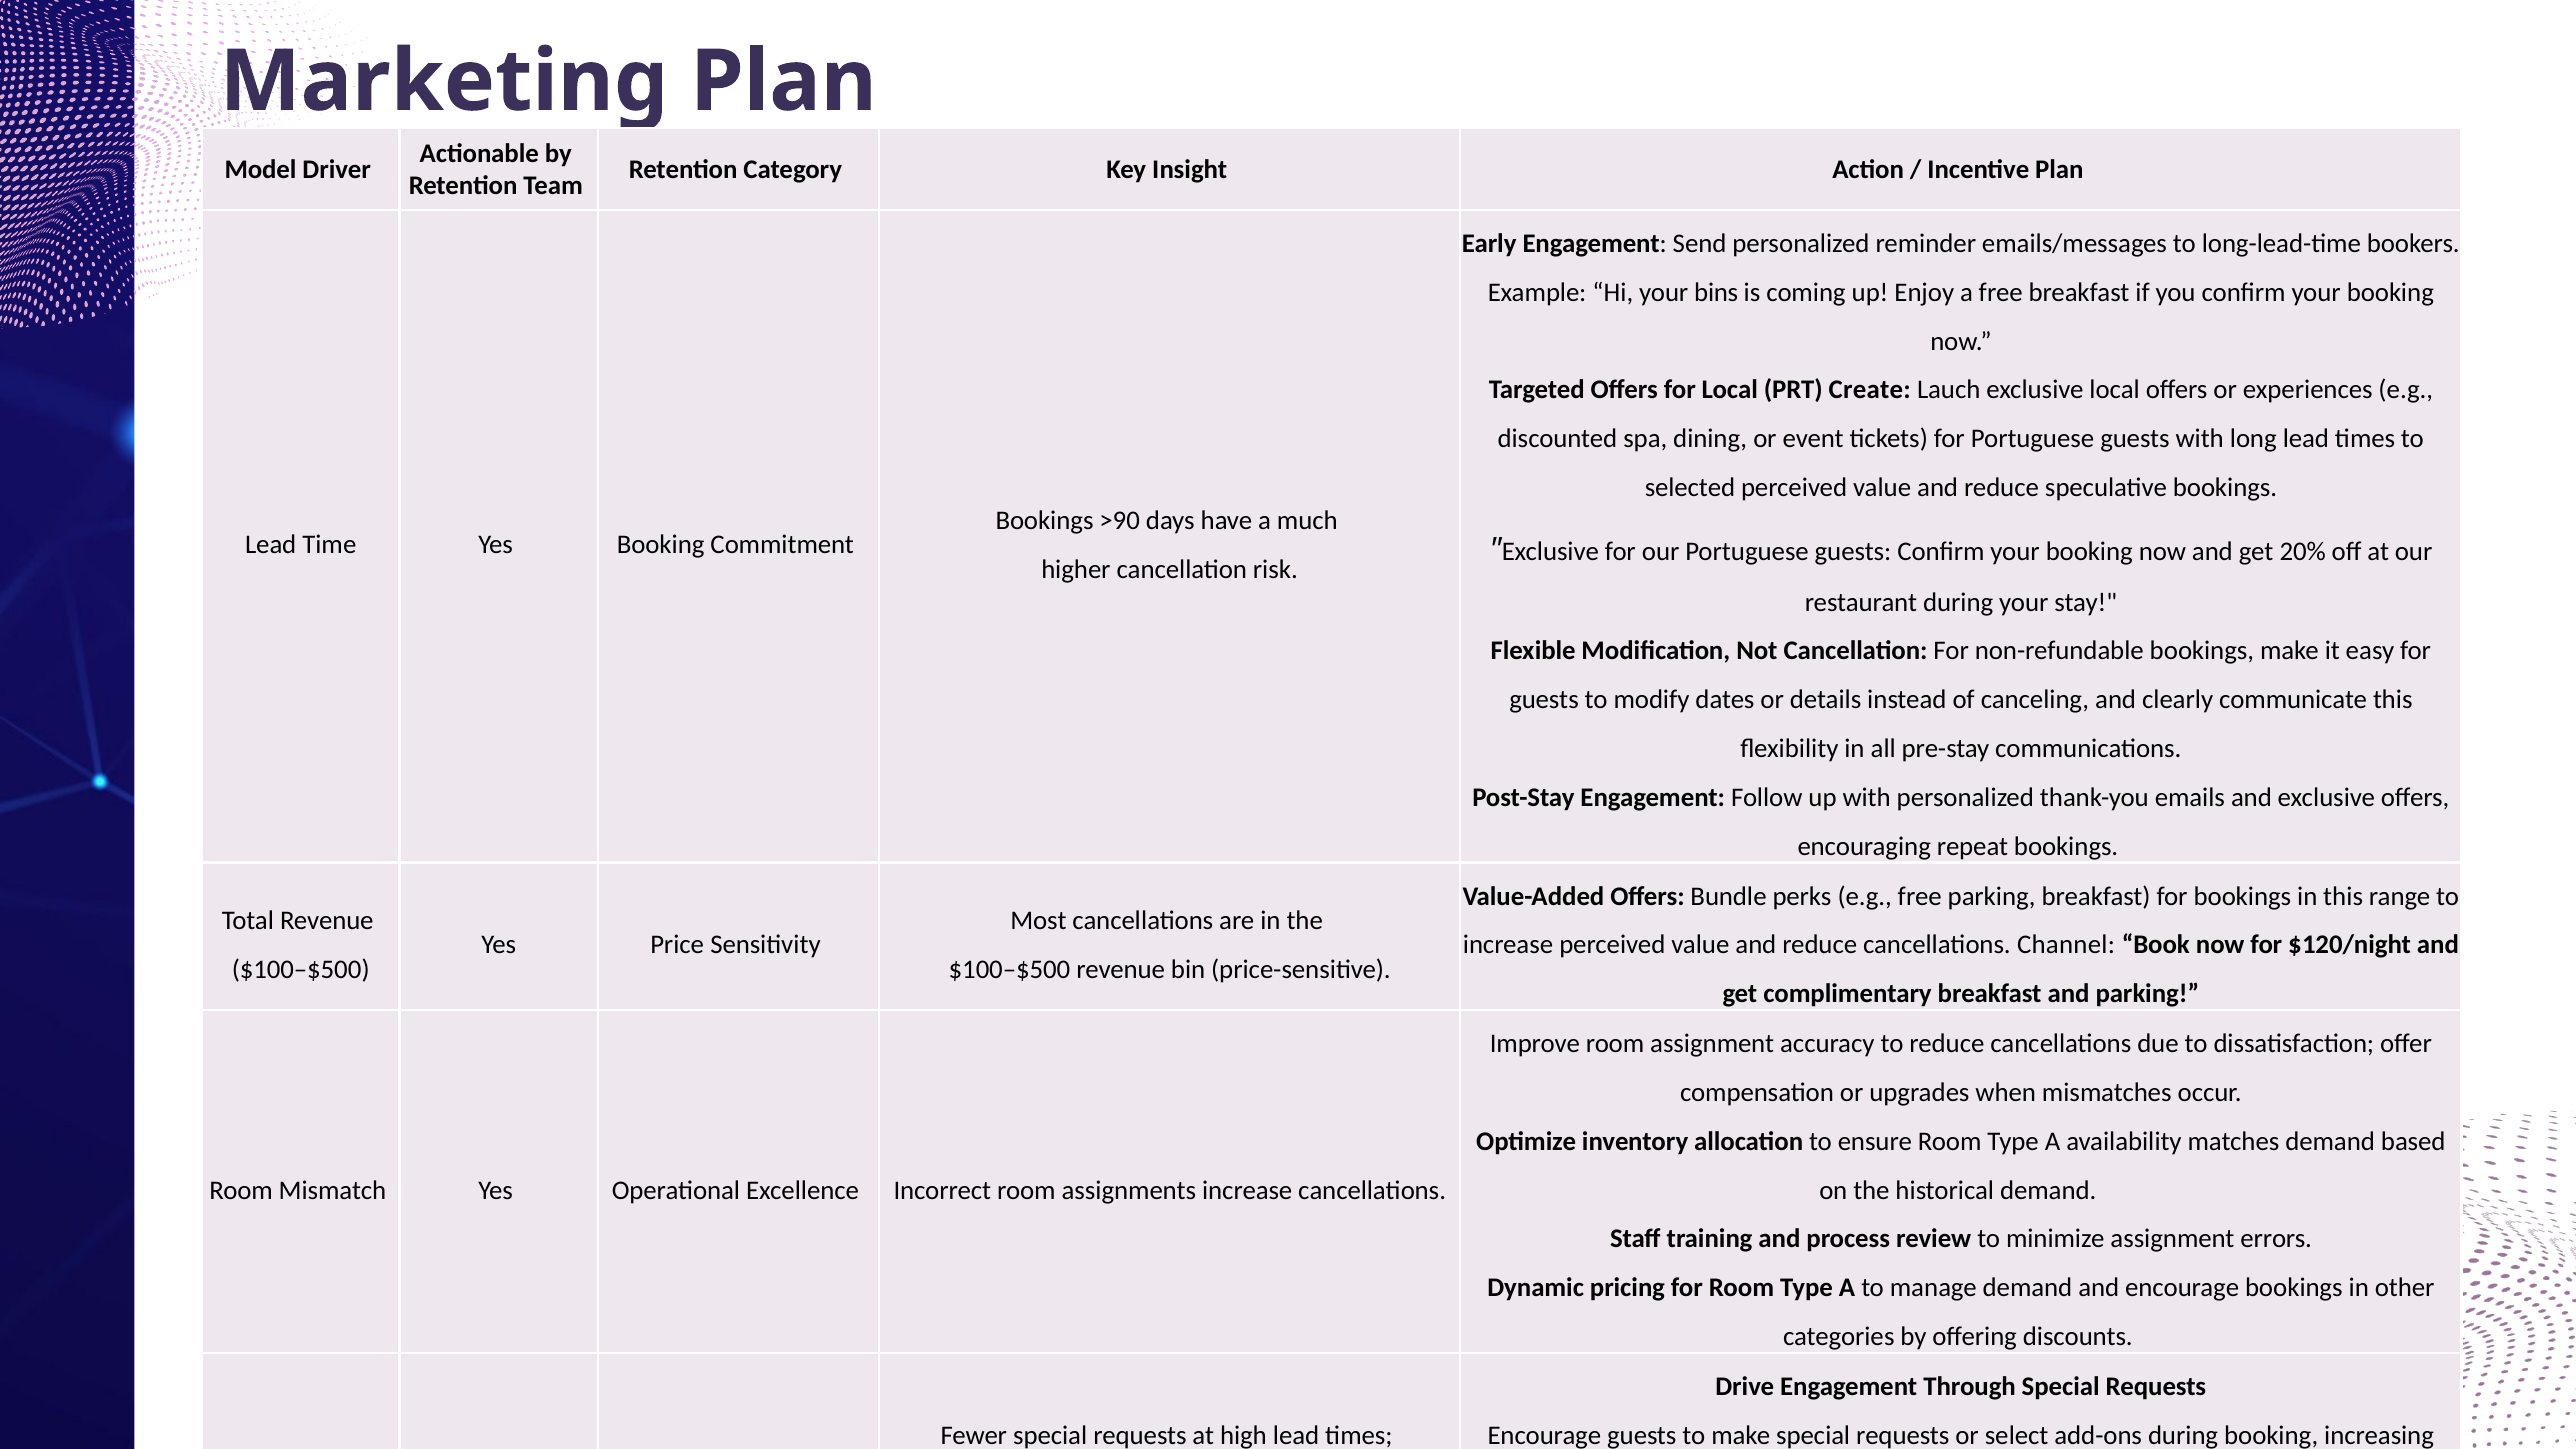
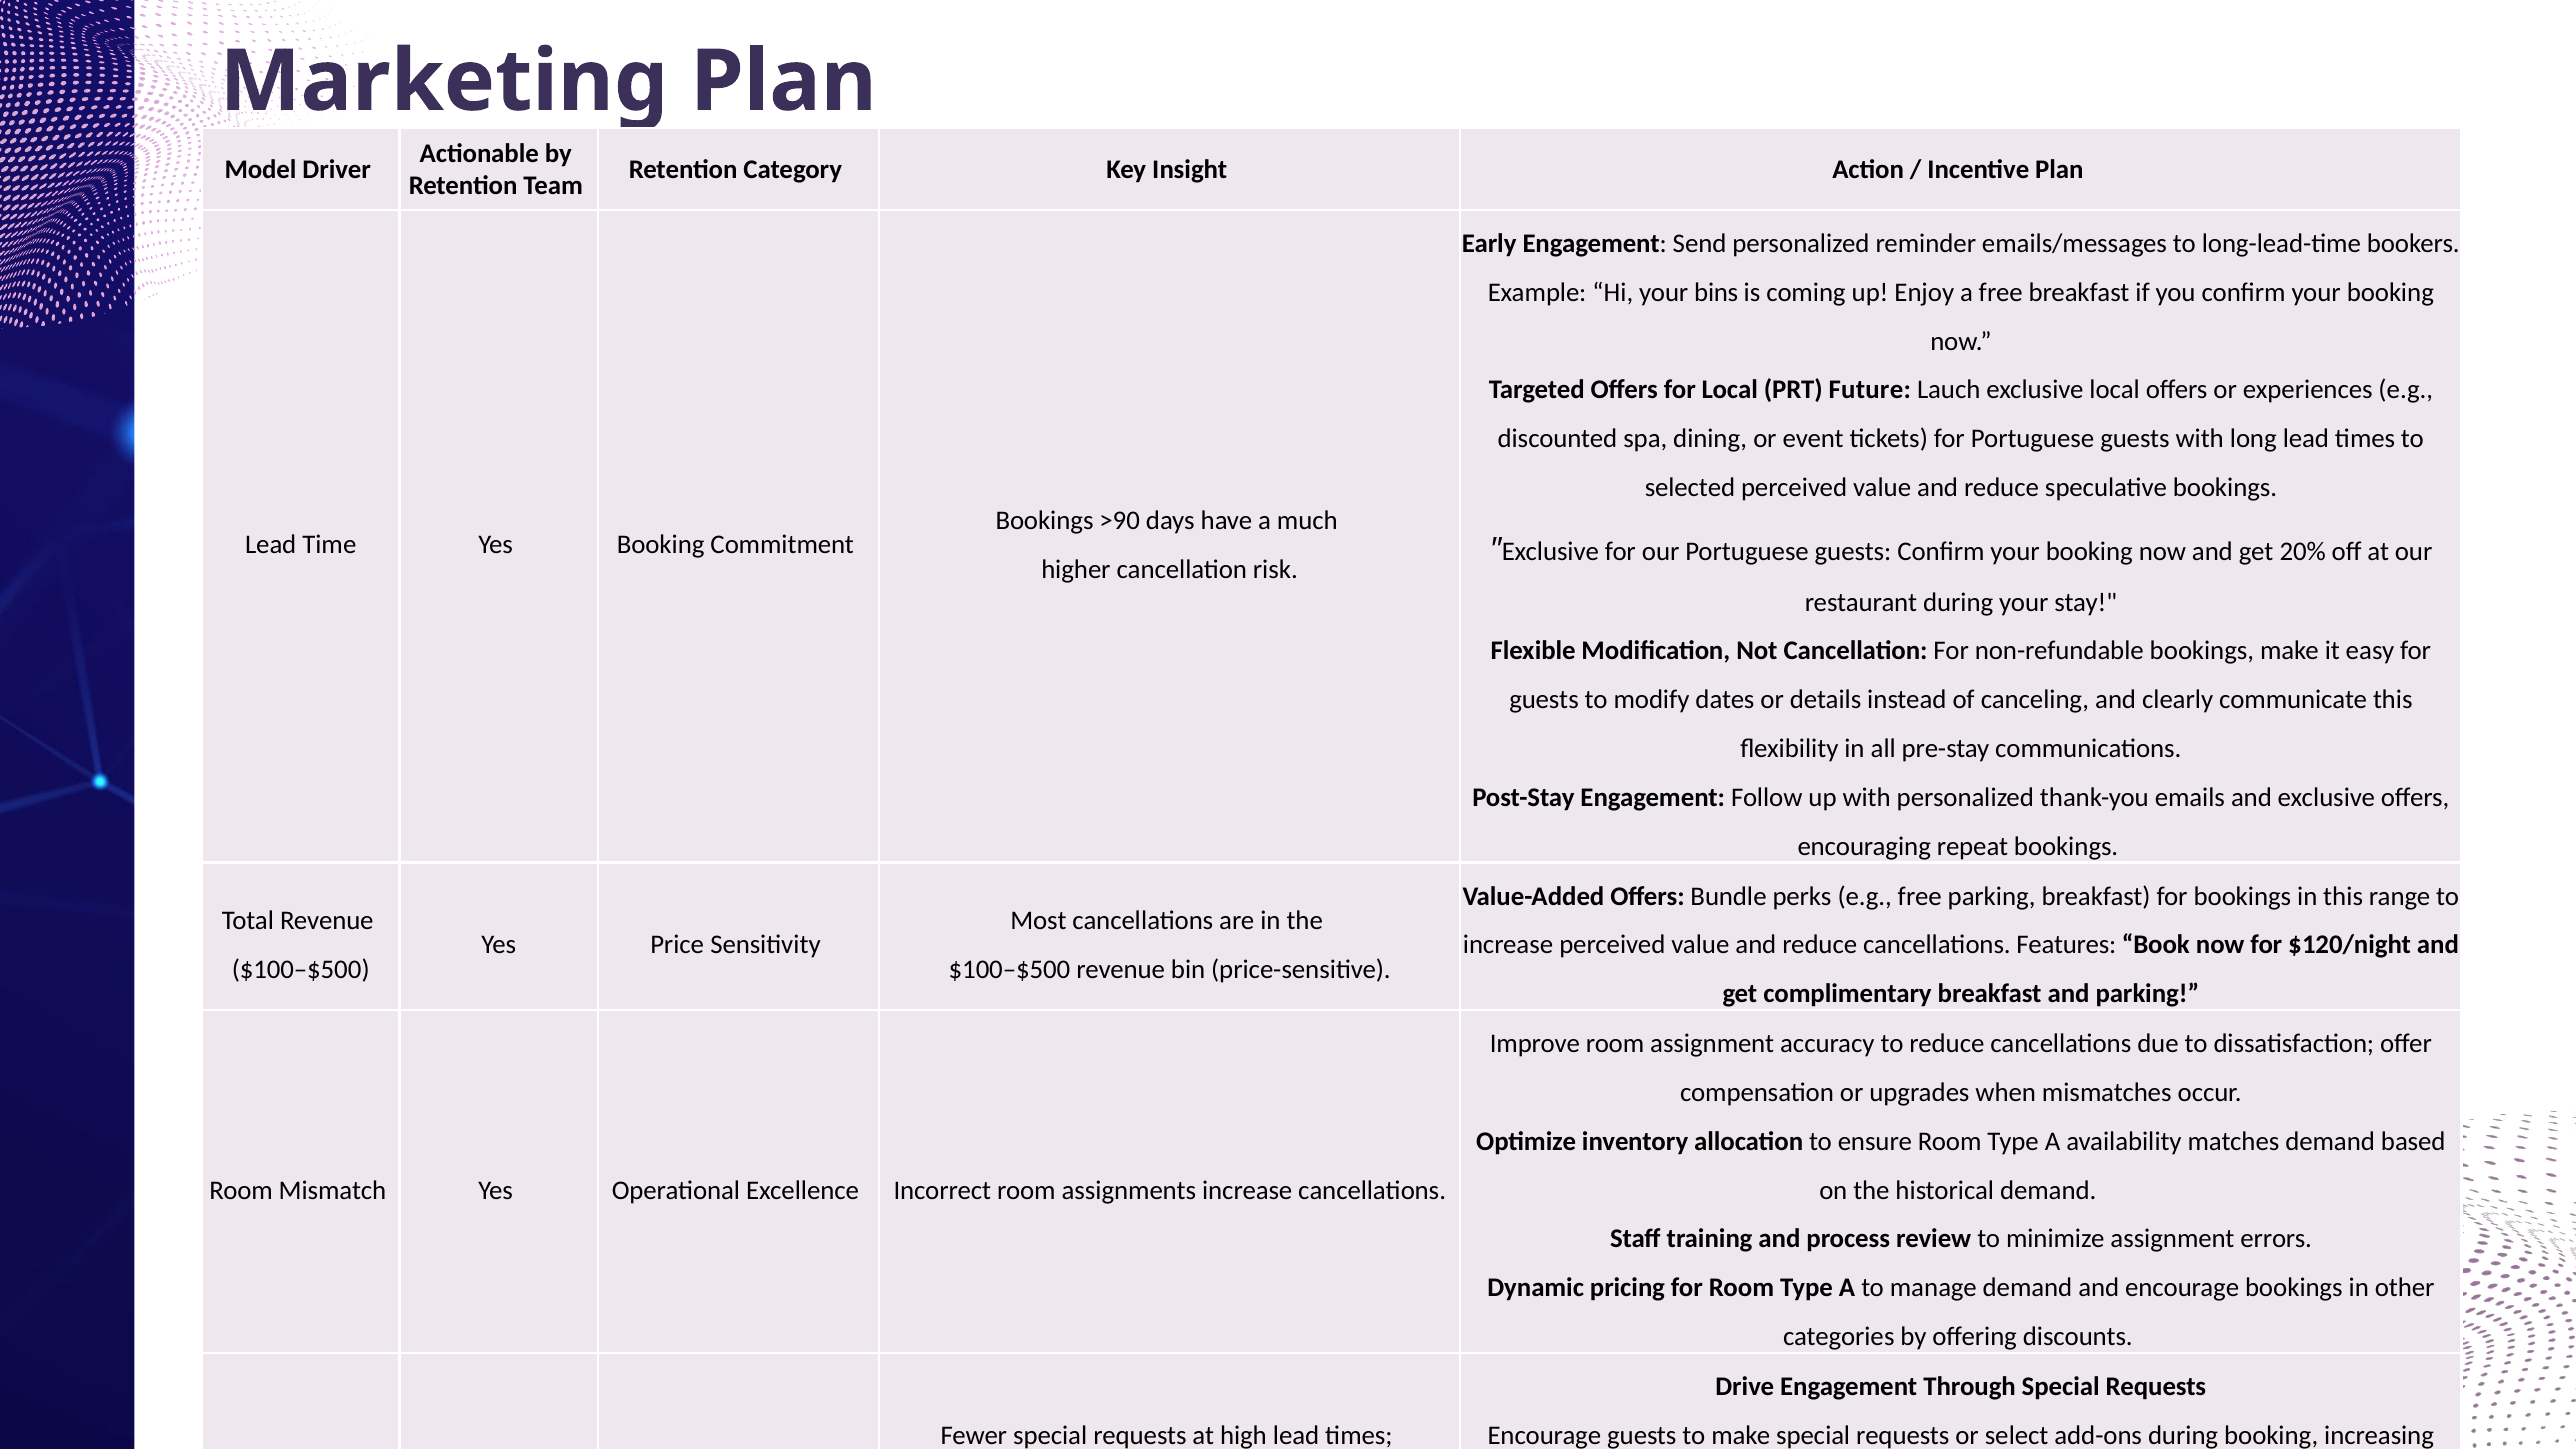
PRT Create: Create -> Future
Channel: Channel -> Features
